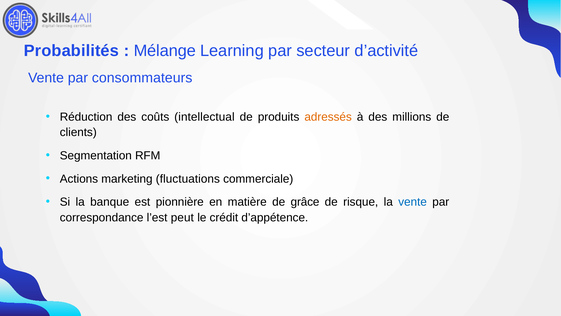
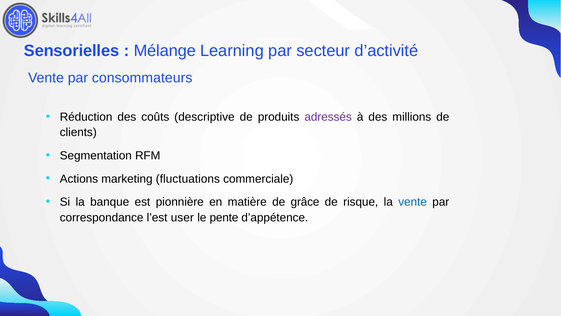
Probabilités: Probabilités -> Sensorielles
intellectual: intellectual -> descriptive
adressés colour: orange -> purple
peut: peut -> user
crédit: crédit -> pente
